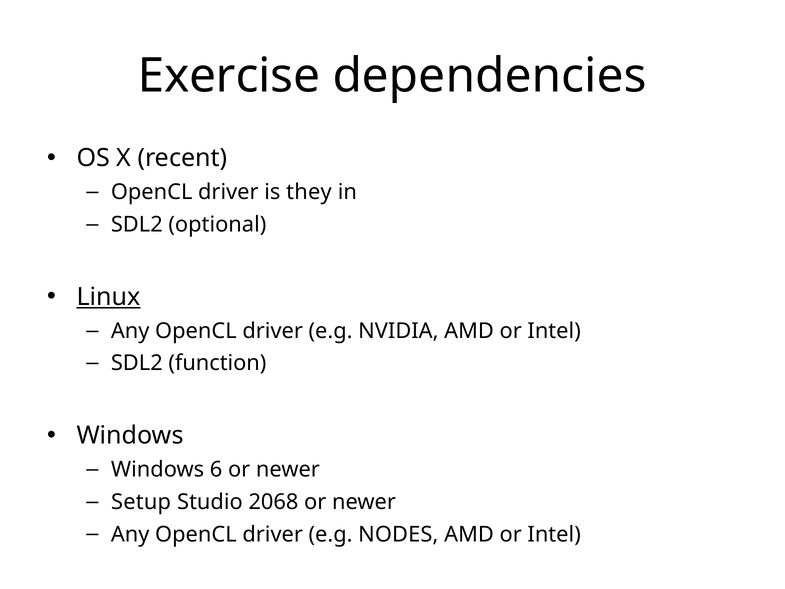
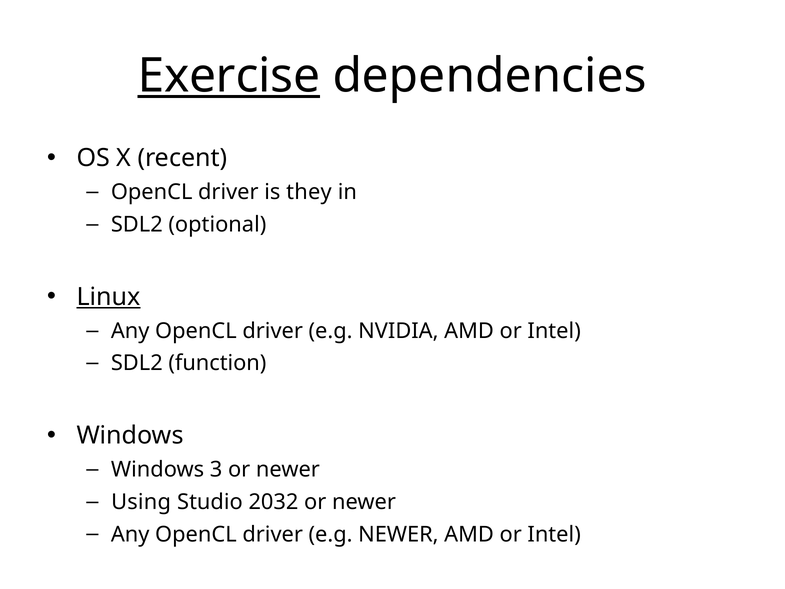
Exercise underline: none -> present
6: 6 -> 3
Setup: Setup -> Using
2068: 2068 -> 2032
e.g NODES: NODES -> NEWER
